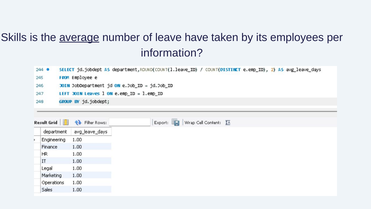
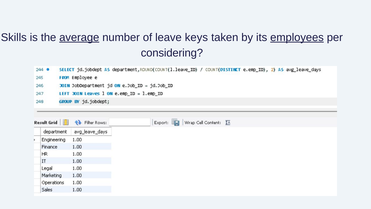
have: have -> keys
employees underline: none -> present
information: information -> considering
